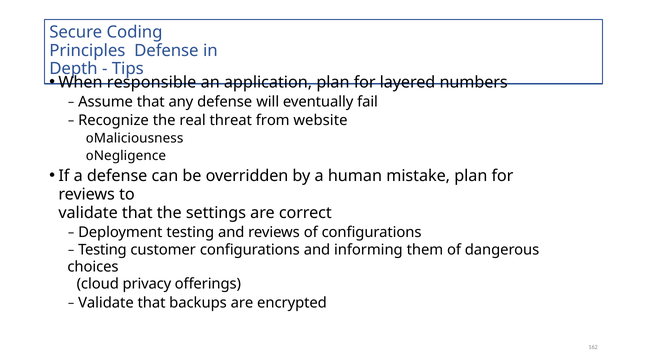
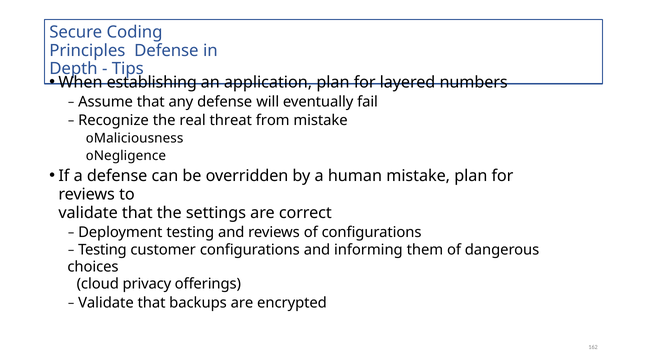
responsible: responsible -> establishing
from website: website -> mistake
